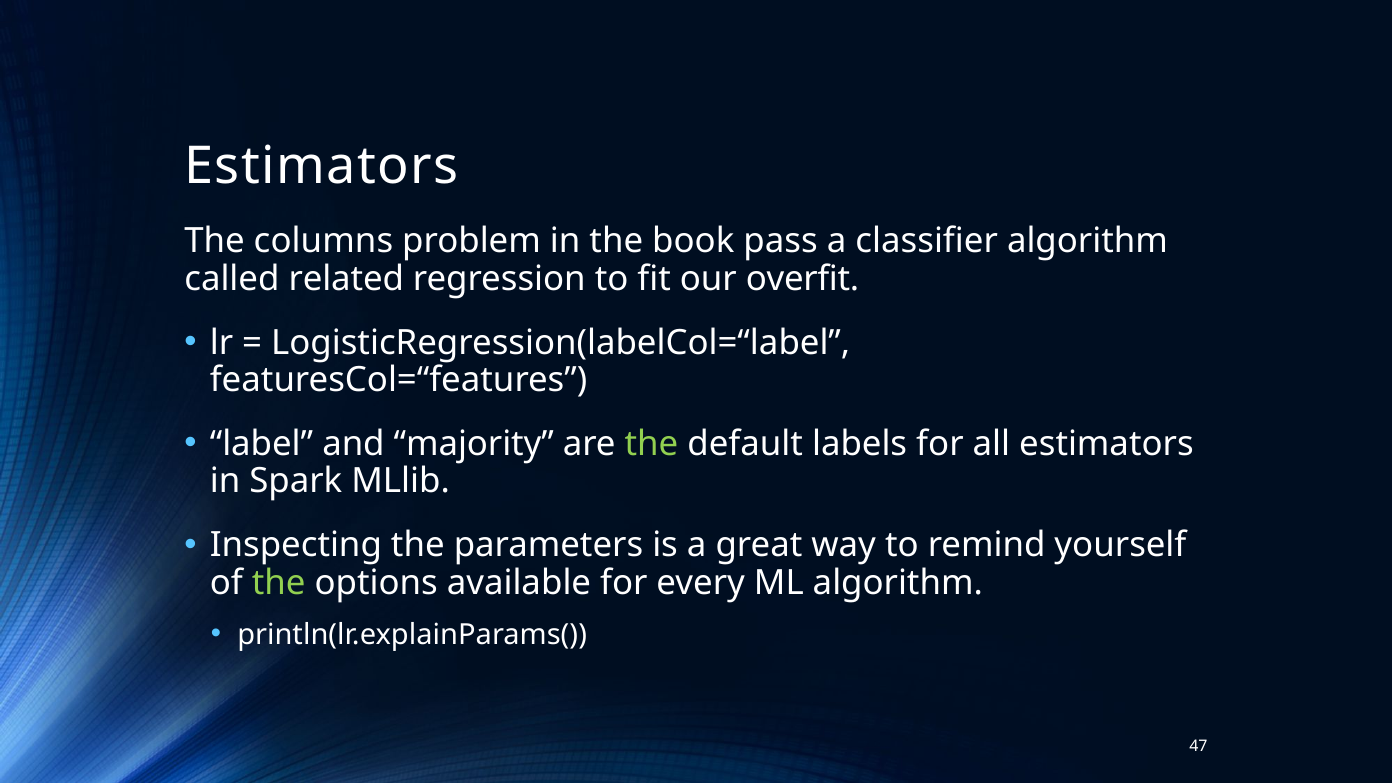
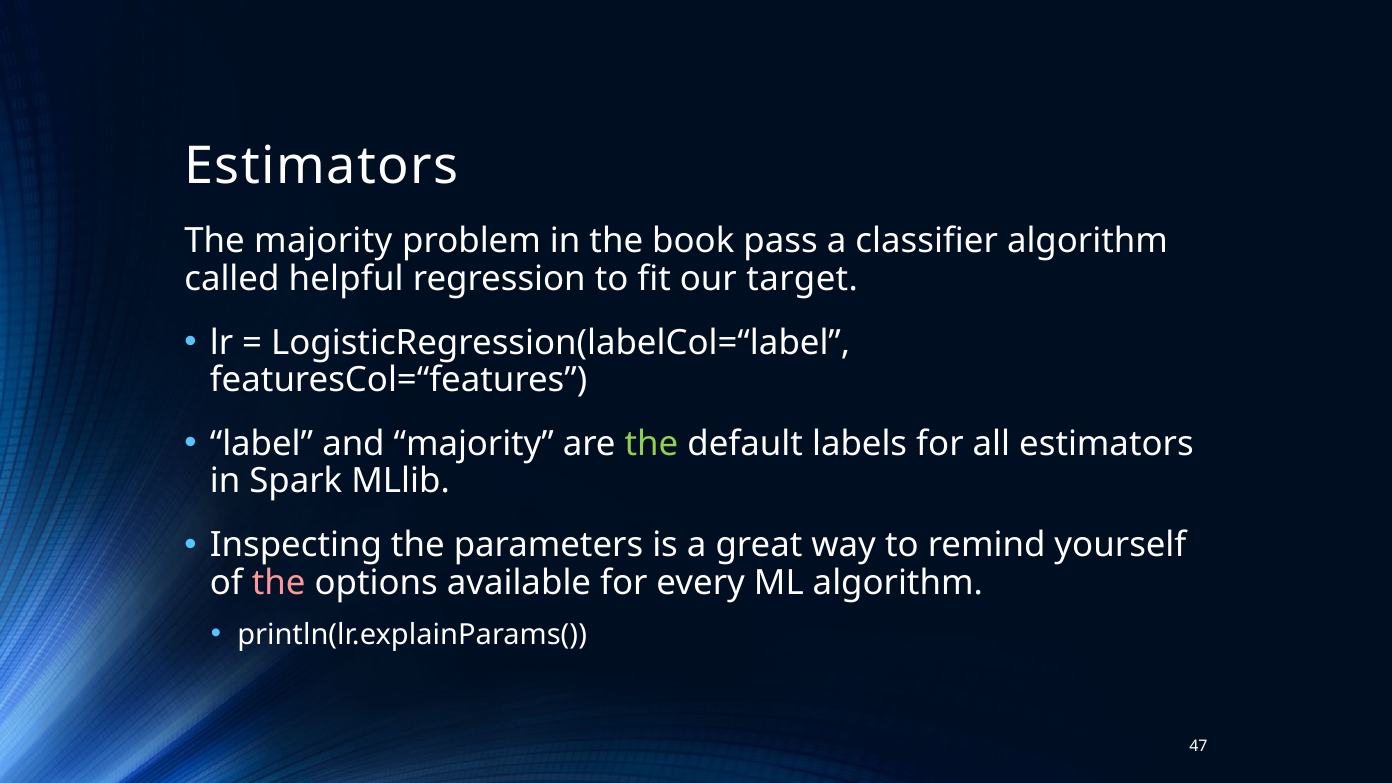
The columns: columns -> majority
related: related -> helpful
overfit: overfit -> target
the at (279, 583) colour: light green -> pink
